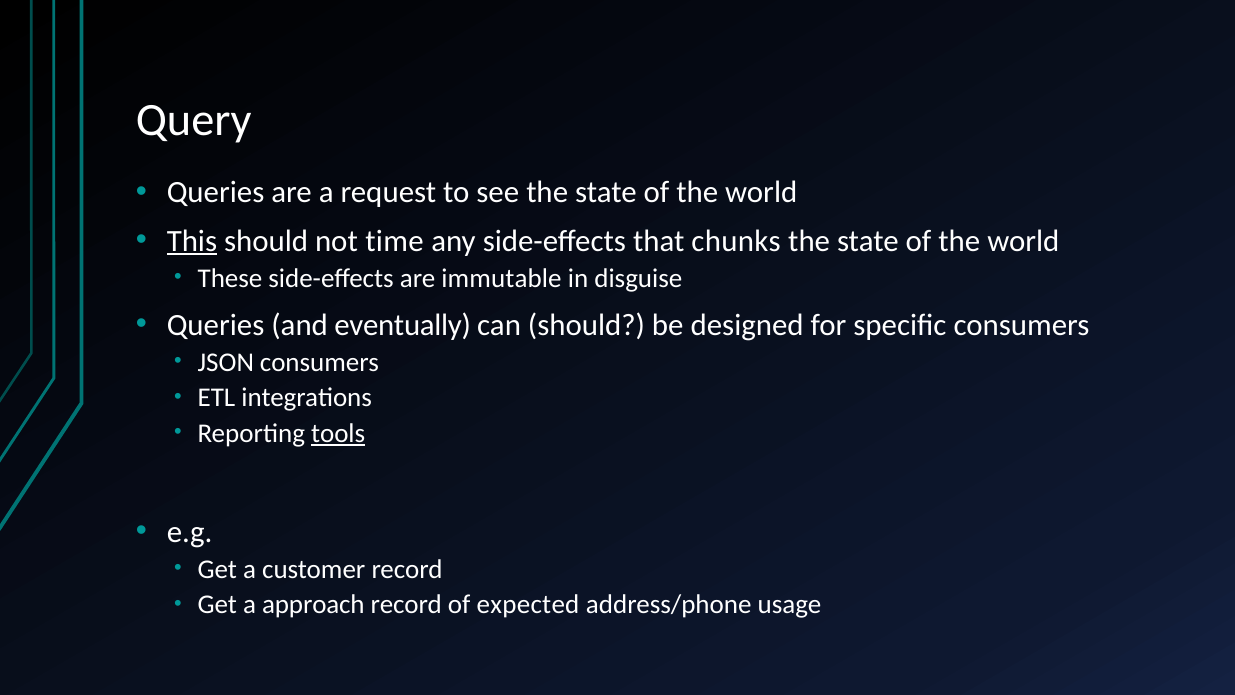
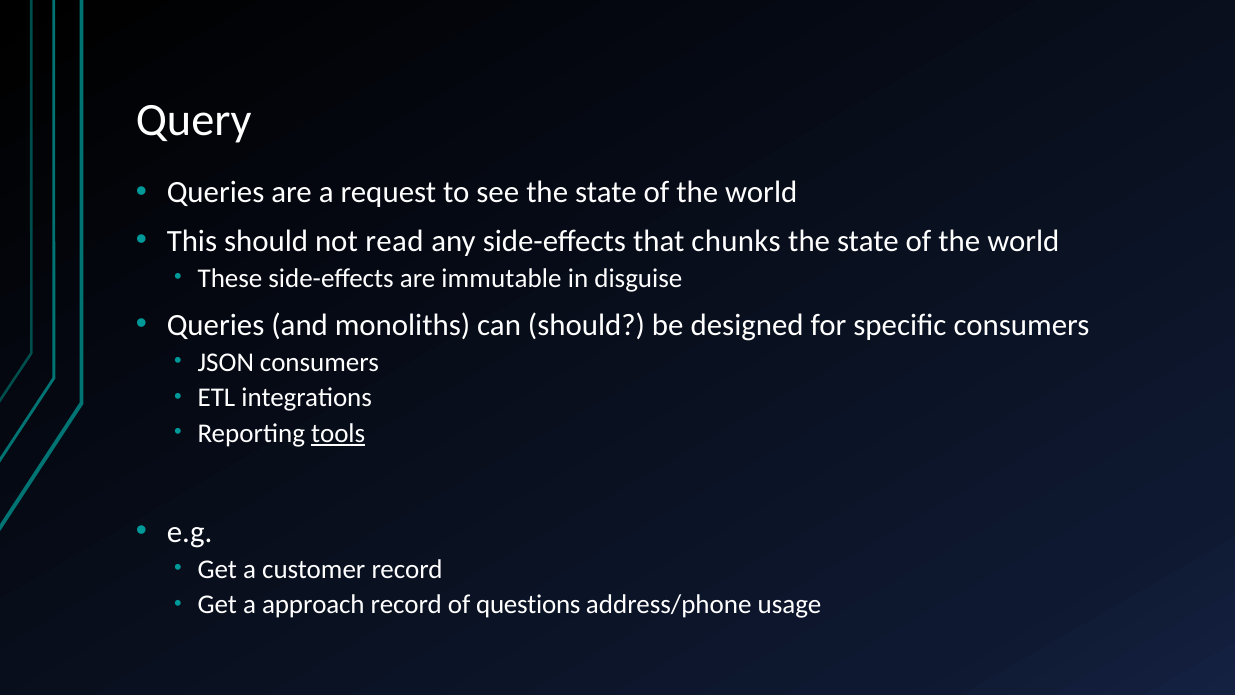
This underline: present -> none
time: time -> read
eventually: eventually -> monoliths
expected: expected -> questions
